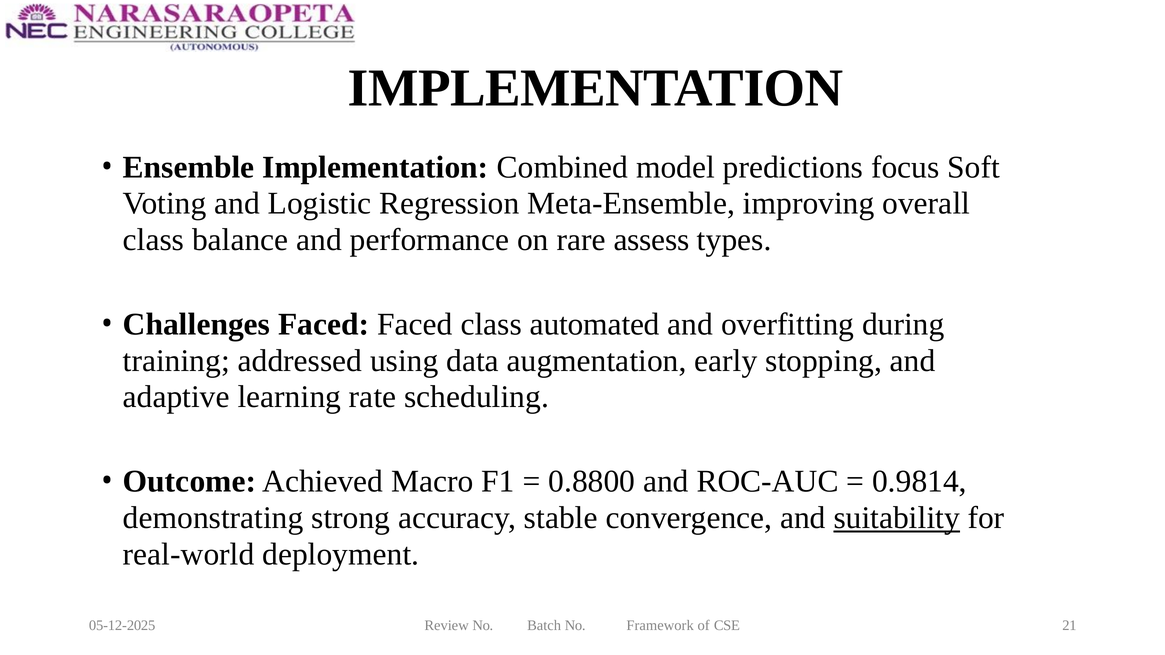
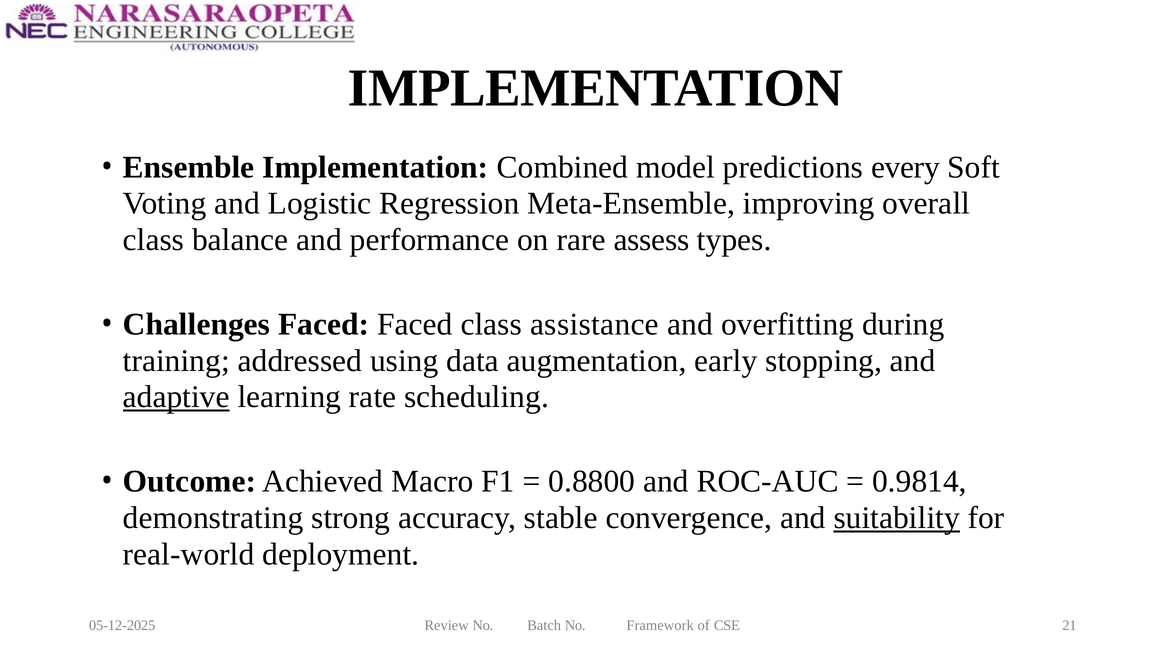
focus: focus -> every
automated: automated -> assistance
adaptive underline: none -> present
